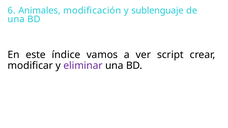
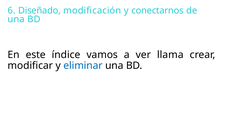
Animales: Animales -> Diseñado
sublenguaje: sublenguaje -> conectarnos
script: script -> llama
eliminar colour: purple -> blue
